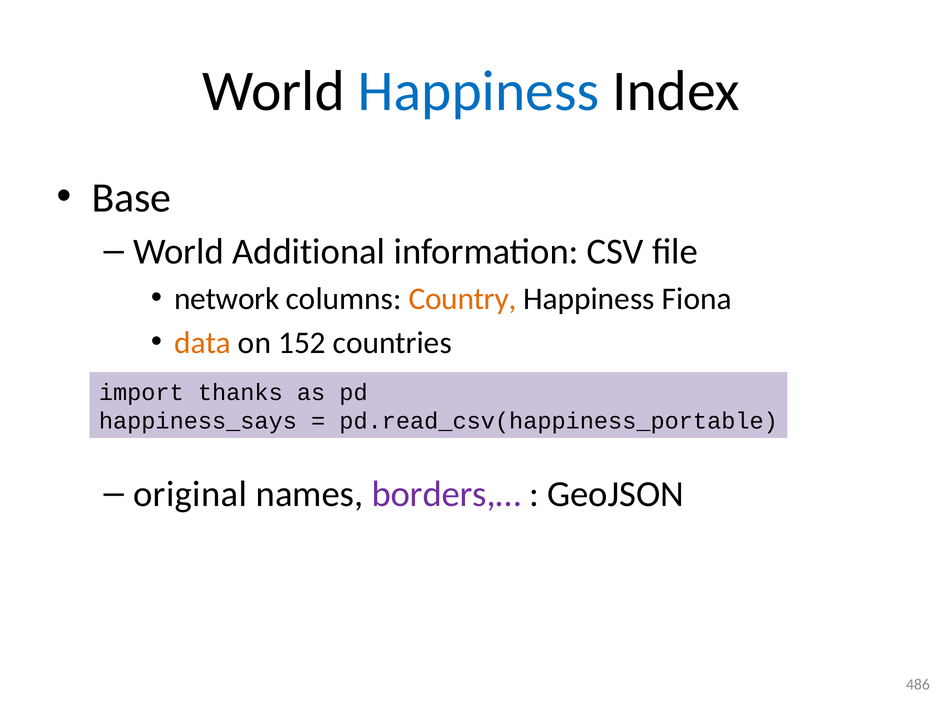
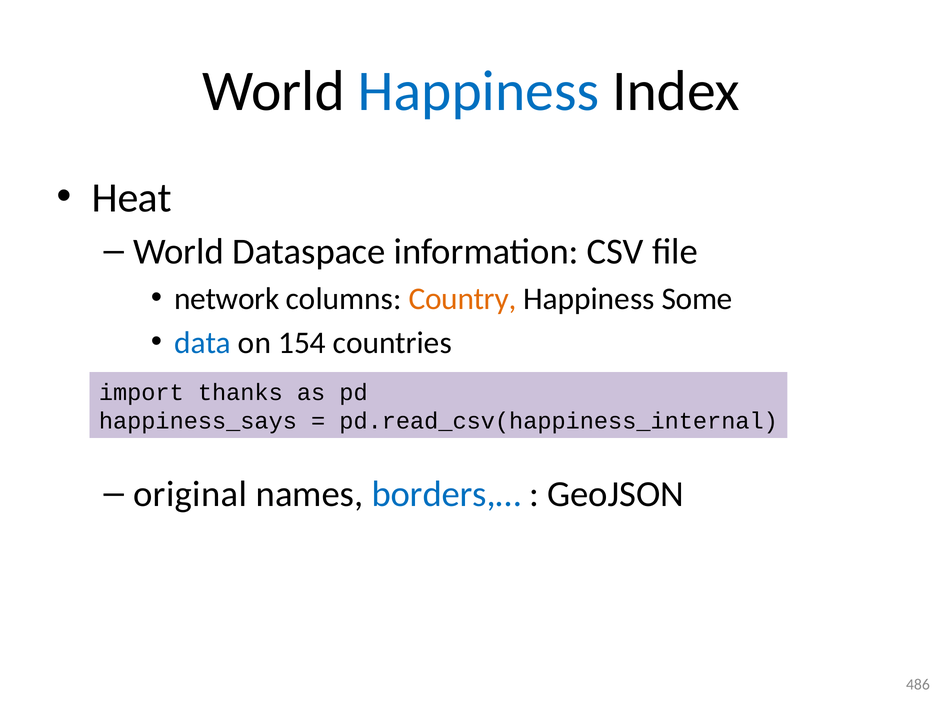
Base: Base -> Heat
Additional: Additional -> Dataspace
Fiona: Fiona -> Some
data colour: orange -> blue
152: 152 -> 154
pd.read_csv(happiness_portable: pd.read_csv(happiness_portable -> pd.read_csv(happiness_internal
borders,… colour: purple -> blue
